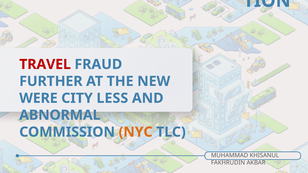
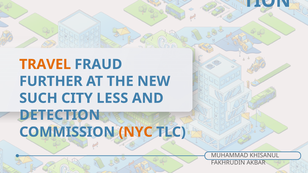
TRAVEL colour: red -> orange
WERE: WERE -> SUCH
ABNORMAL: ABNORMAL -> DETECTION
